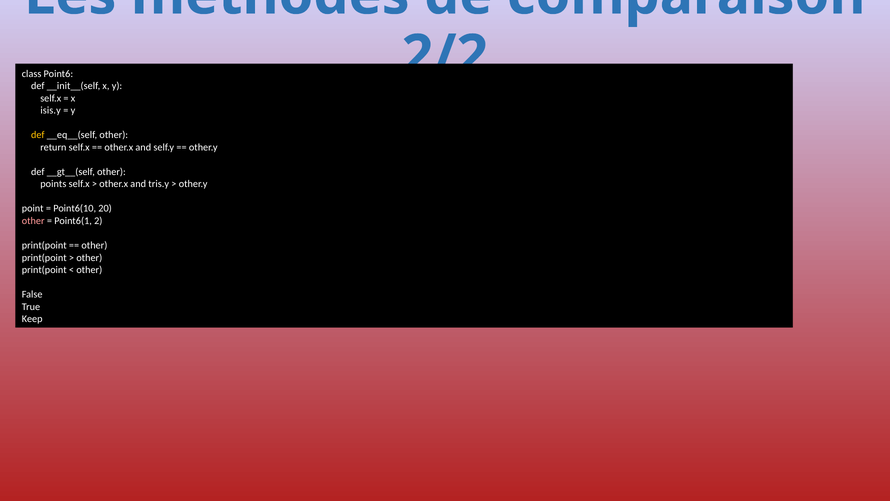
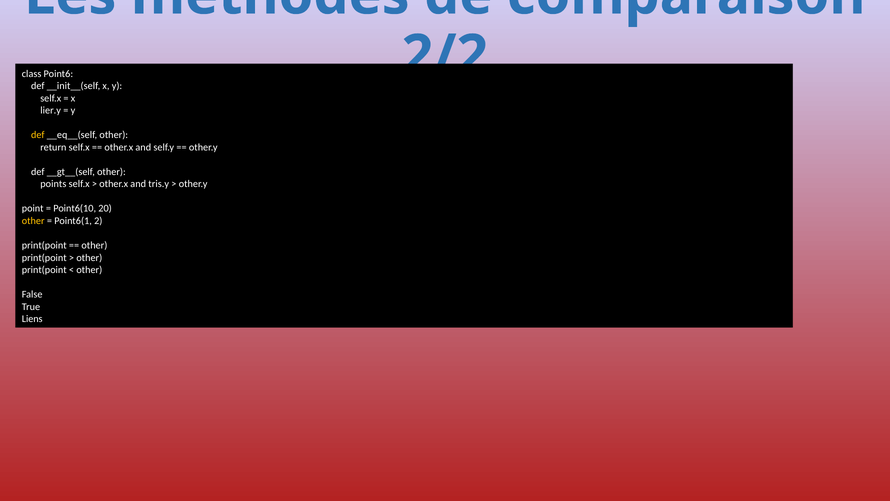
isis.y: isis.y -> lier.y
other at (33, 221) colour: pink -> yellow
Keep: Keep -> Liens
